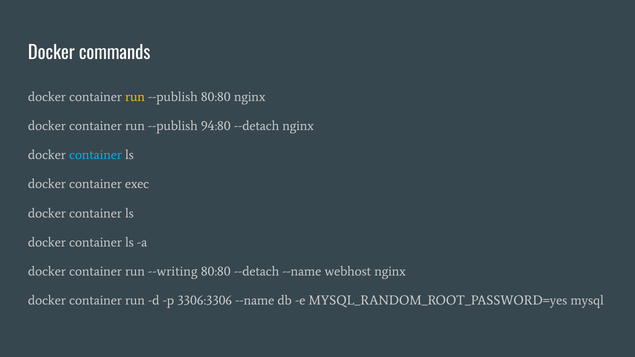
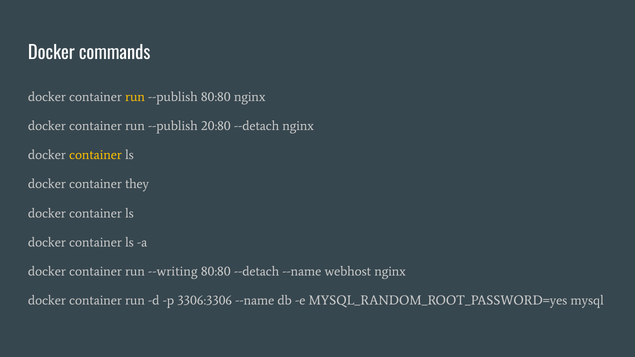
94:80: 94:80 -> 20:80
container at (96, 155) colour: light blue -> yellow
exec: exec -> they
